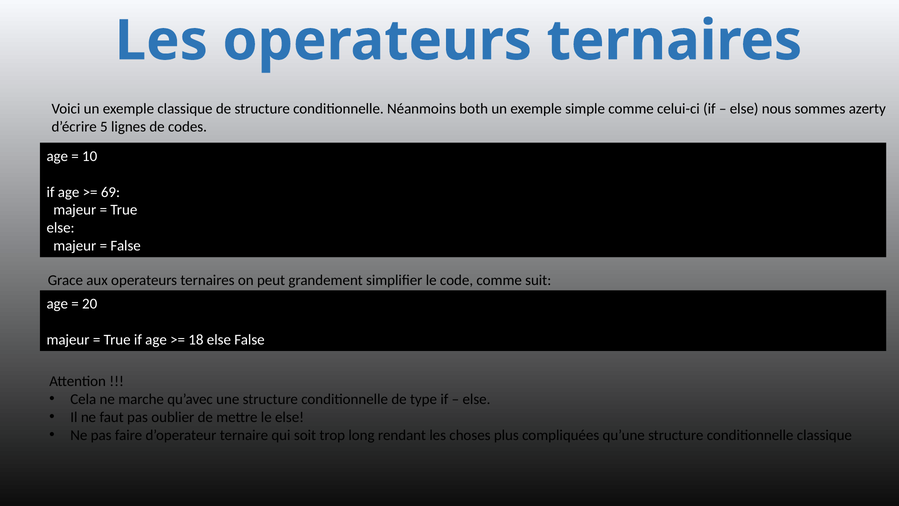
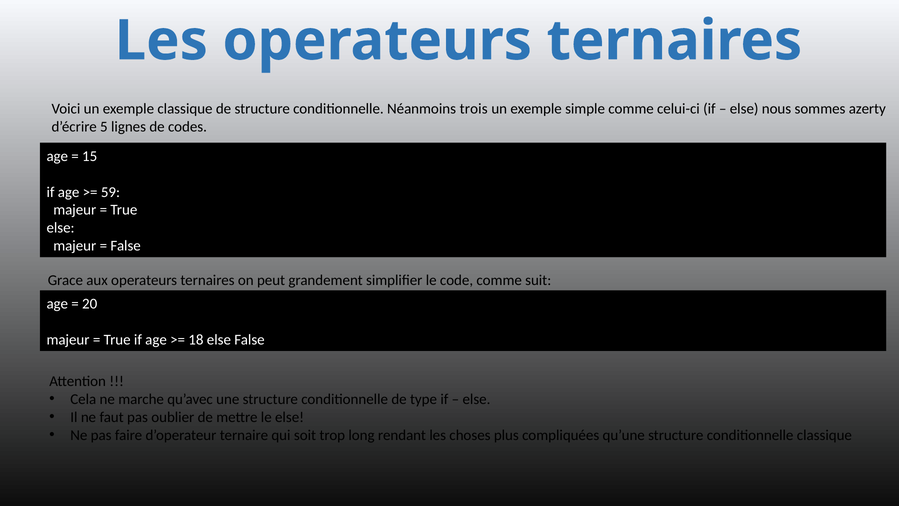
both: both -> trois
10: 10 -> 15
69: 69 -> 59
